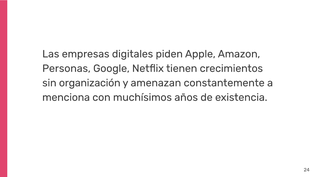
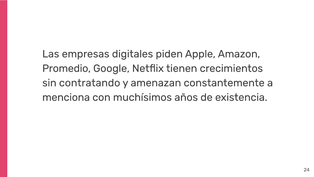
Personas: Personas -> Promedio
organización: organización -> contratando
